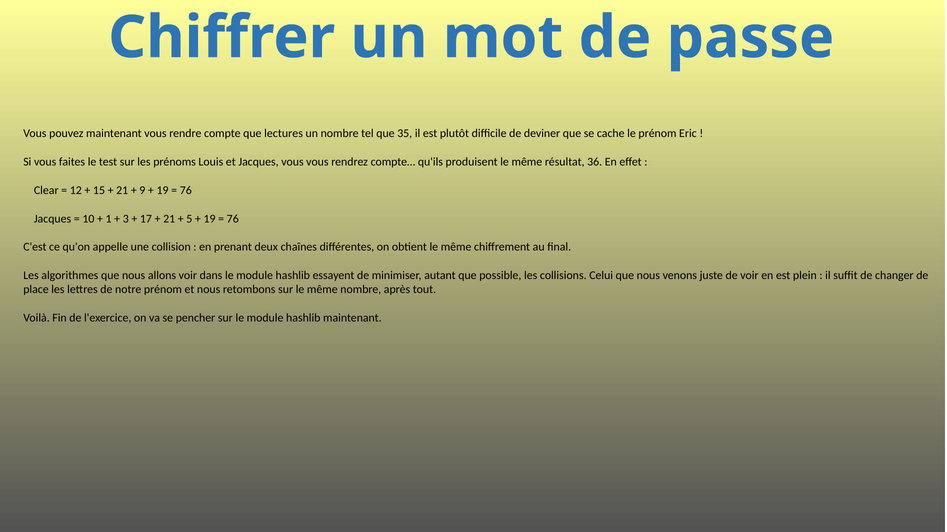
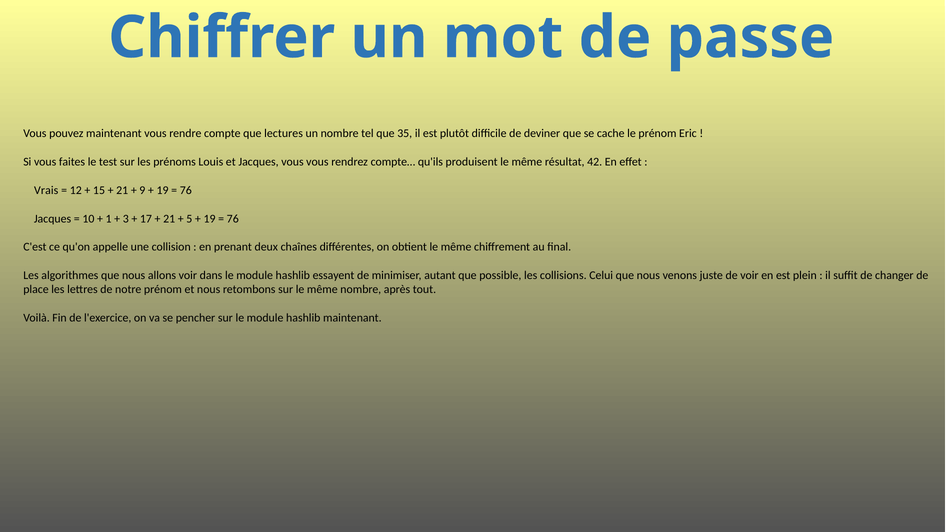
36: 36 -> 42
Clear: Clear -> Vrais
